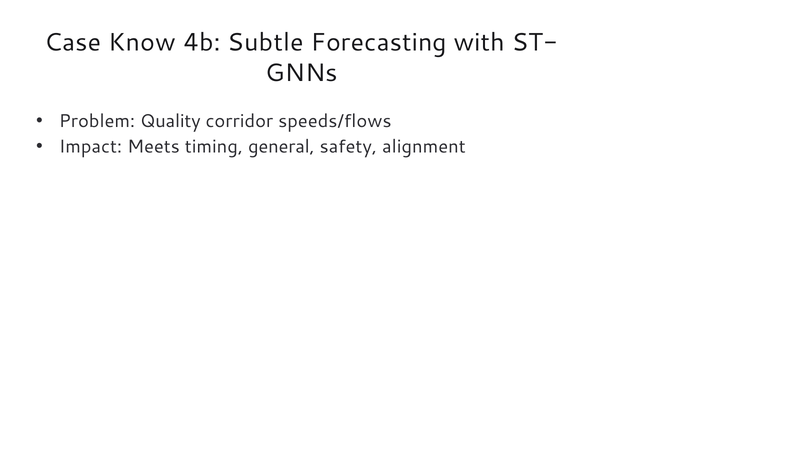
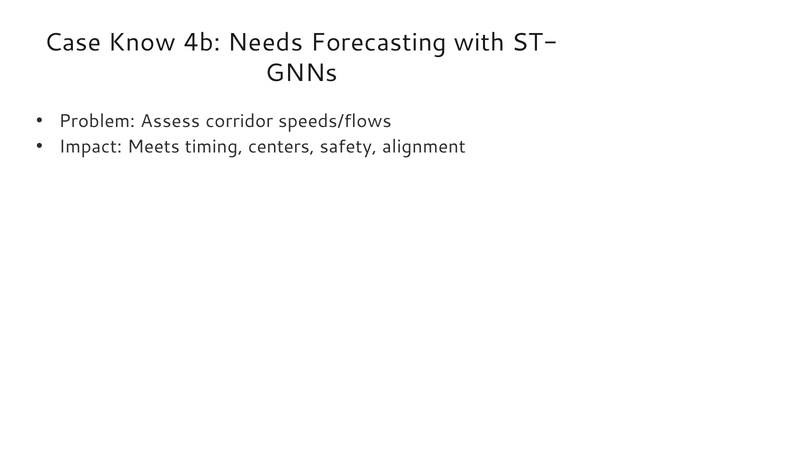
Subtle: Subtle -> Needs
Quality: Quality -> Assess
general: general -> centers
